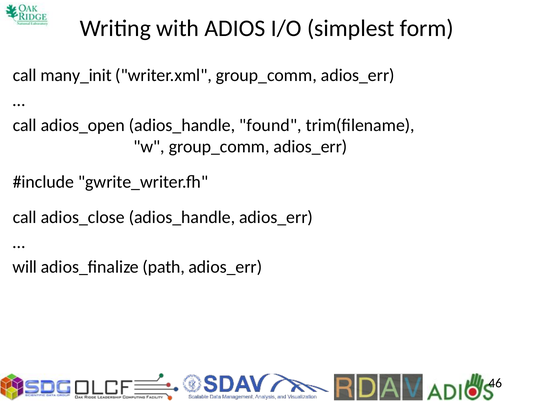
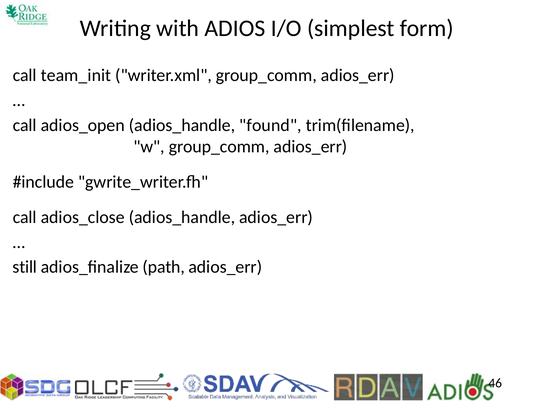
many_init: many_init -> team_init
will: will -> still
